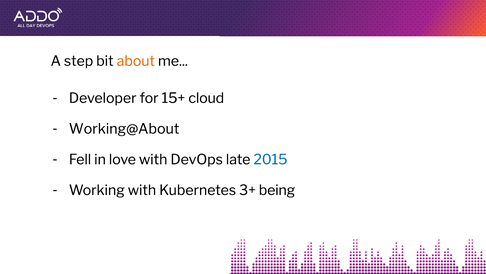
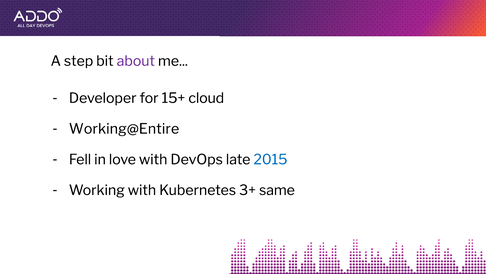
about colour: orange -> purple
Working@About: Working@About -> Working@Entire
being: being -> same
